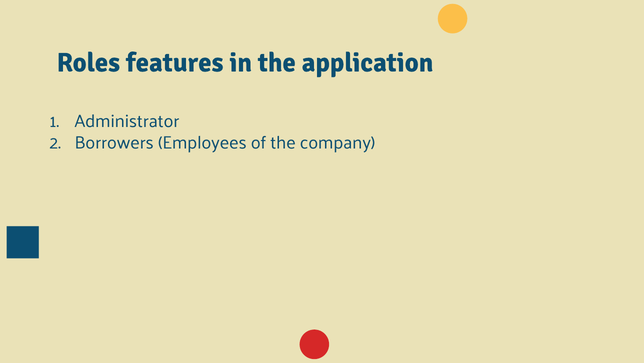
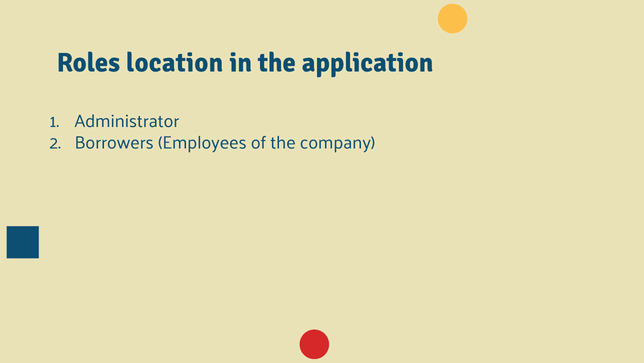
features: features -> location
